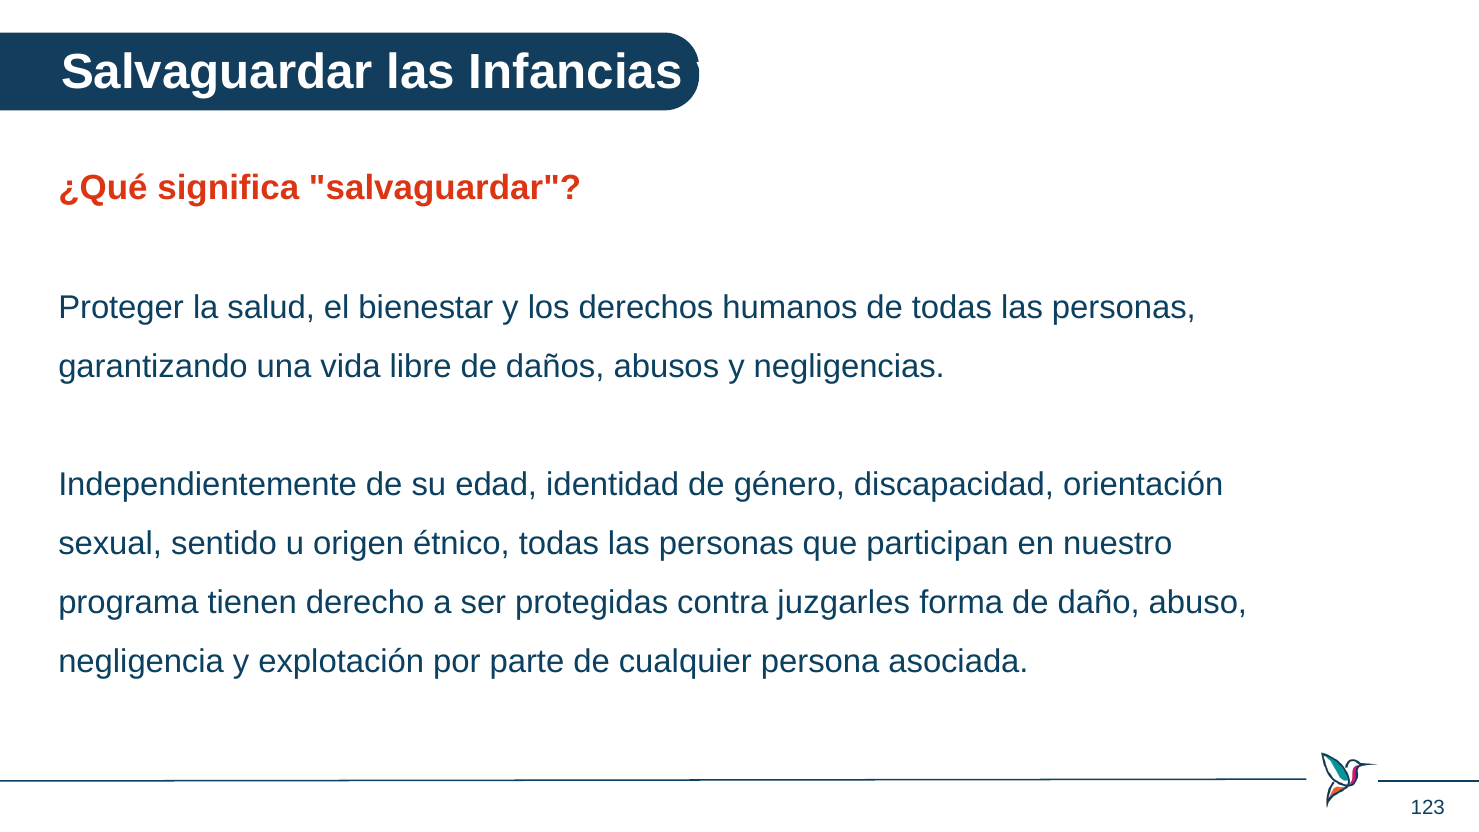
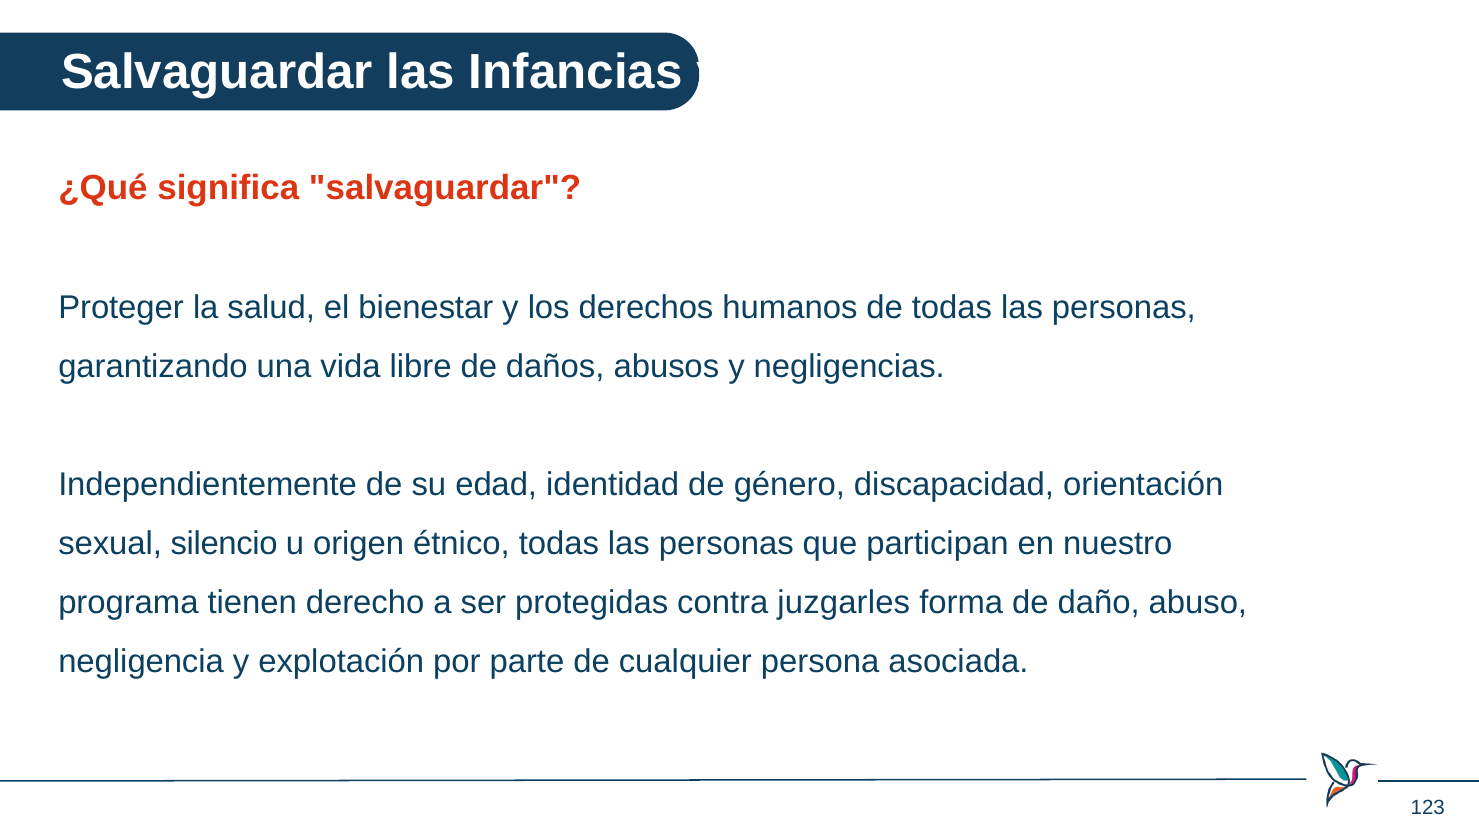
sentido: sentido -> silencio
